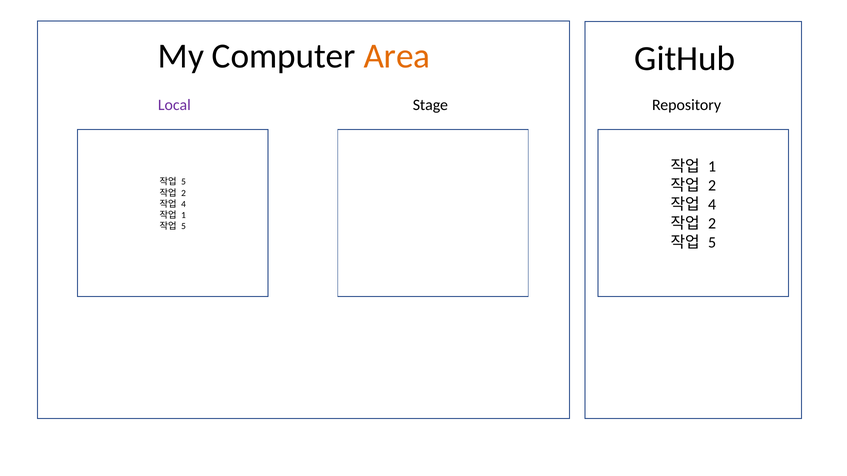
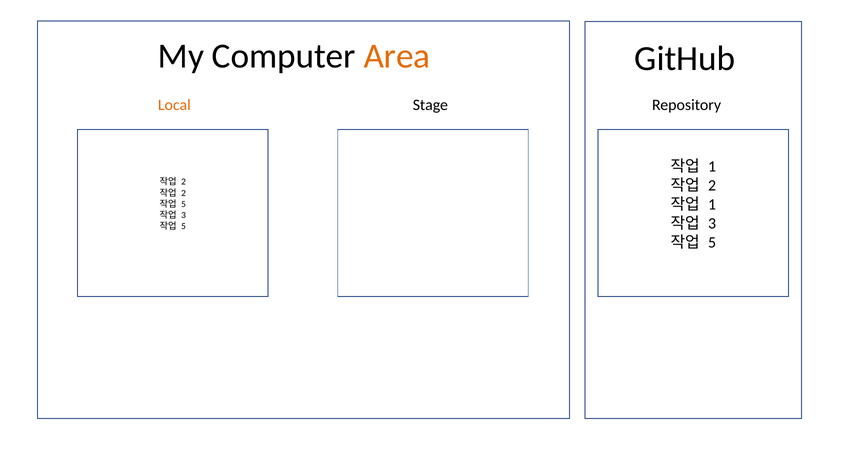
Local colour: purple -> orange
5 at (184, 182): 5 -> 2
4 at (712, 205): 4 -> 1
4 at (184, 204): 4 -> 5
1 at (184, 215): 1 -> 3
2 at (712, 224): 2 -> 3
